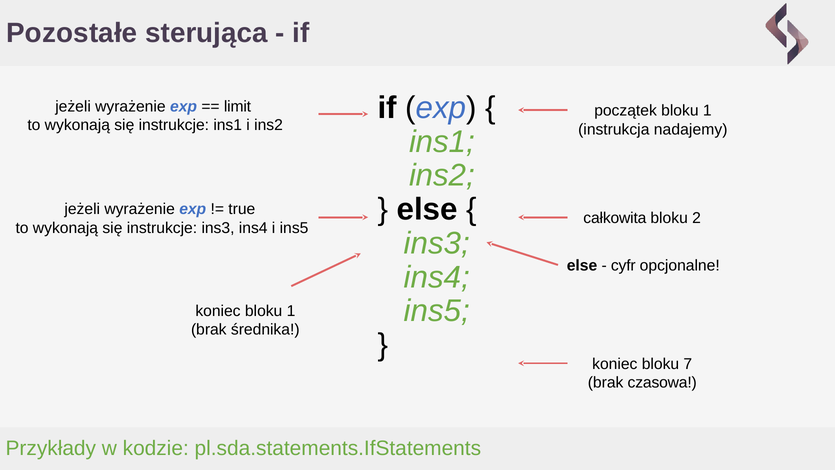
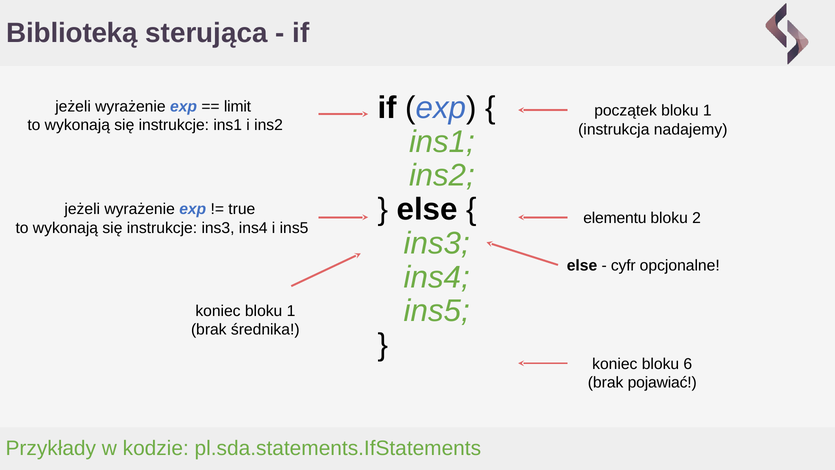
Pozostałe: Pozostałe -> Biblioteką
całkowita: całkowita -> elementu
7: 7 -> 6
czasowa: czasowa -> pojawiać
